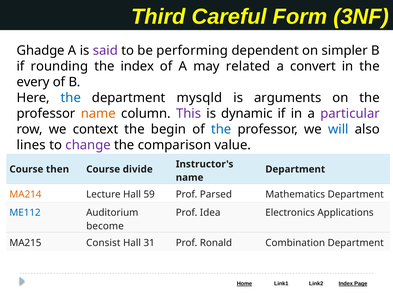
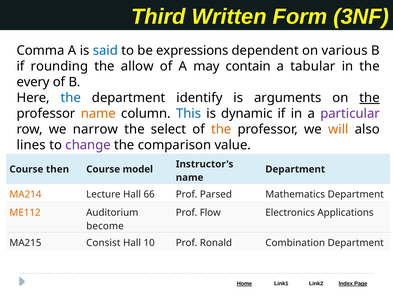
Careful: Careful -> Written
Ghadge: Ghadge -> Comma
said colour: purple -> blue
performing: performing -> expressions
simpler: simpler -> various
the index: index -> allow
related: related -> contain
convert: convert -> tabular
mysqld: mysqld -> identify
the at (370, 98) underline: none -> present
This colour: purple -> blue
context: context -> narrow
begin: begin -> select
the at (221, 129) colour: blue -> orange
will colour: blue -> orange
divide: divide -> model
59: 59 -> 66
ME112 colour: blue -> orange
Idea: Idea -> Flow
31: 31 -> 10
